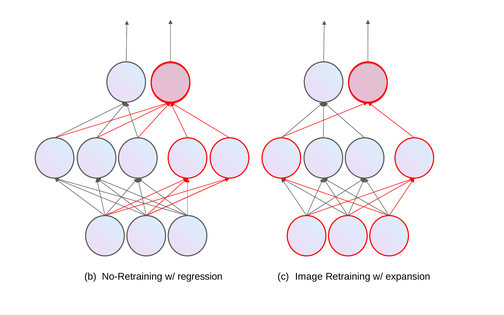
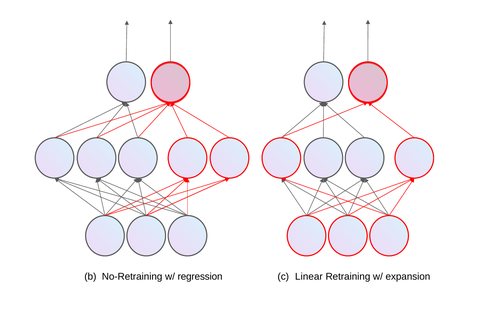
Image: Image -> Linear
